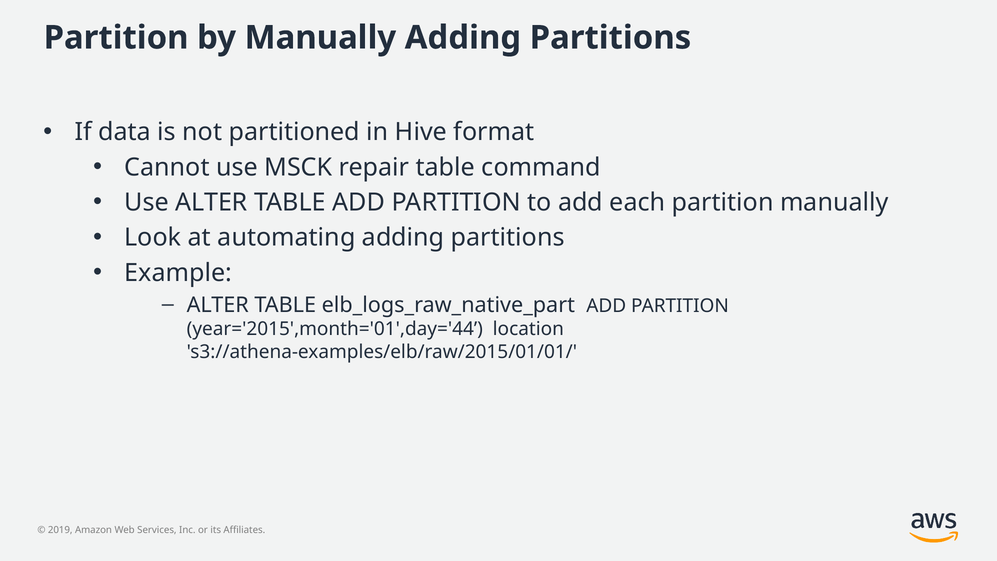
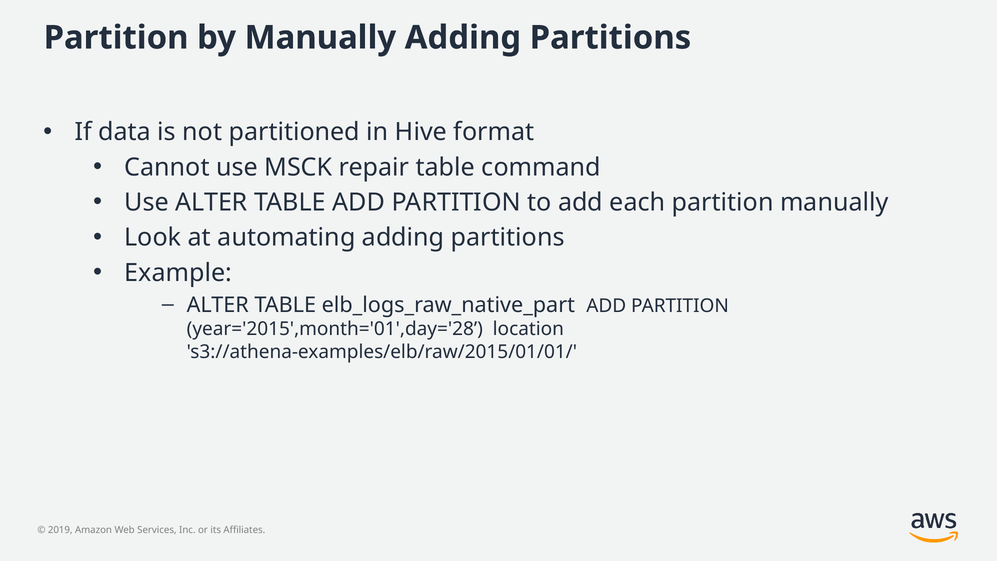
year='2015',month='01',day='44: year='2015',month='01',day='44 -> year='2015',month='01',day='28
